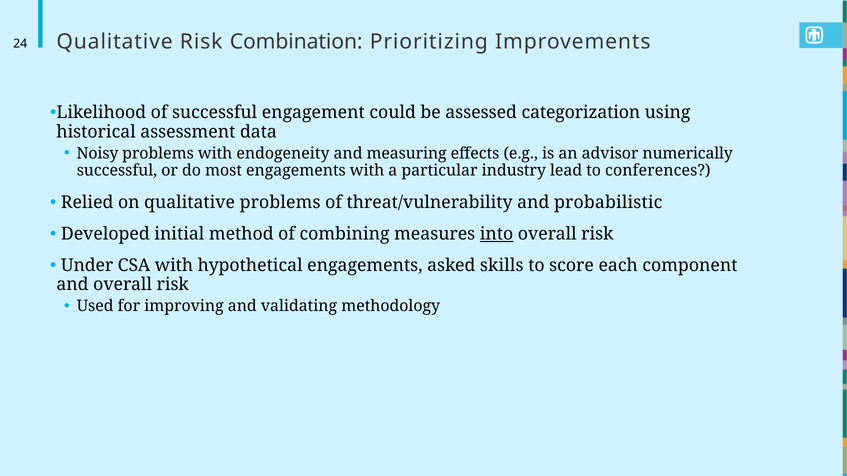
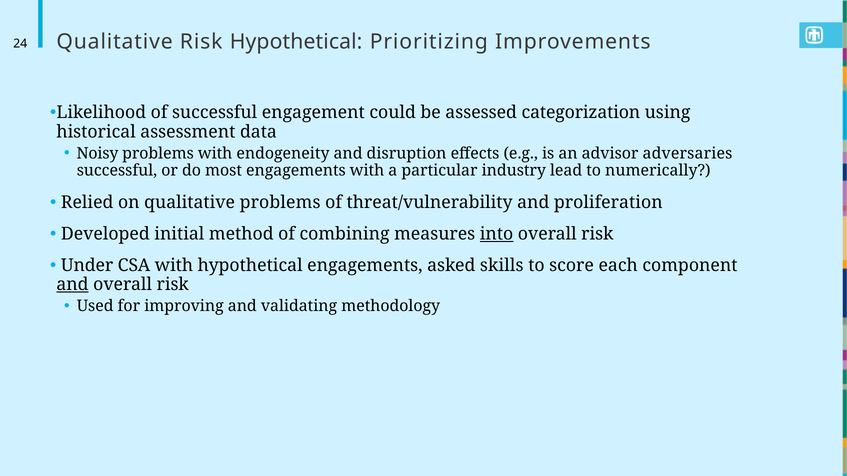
Risk Combination: Combination -> Hypothetical
measuring: measuring -> disruption
numerically: numerically -> adversaries
conferences: conferences -> numerically
probabilistic: probabilistic -> proliferation
and at (72, 285) underline: none -> present
